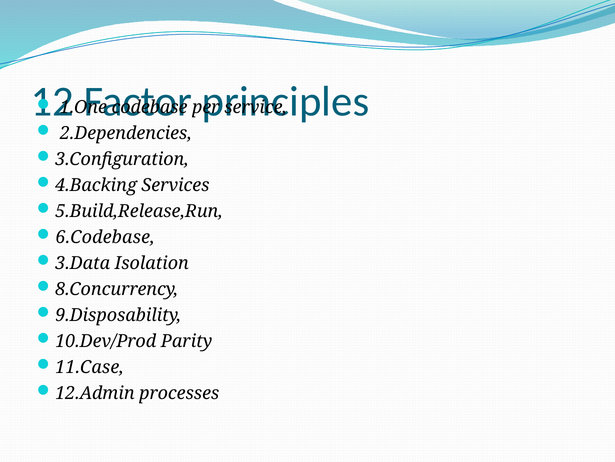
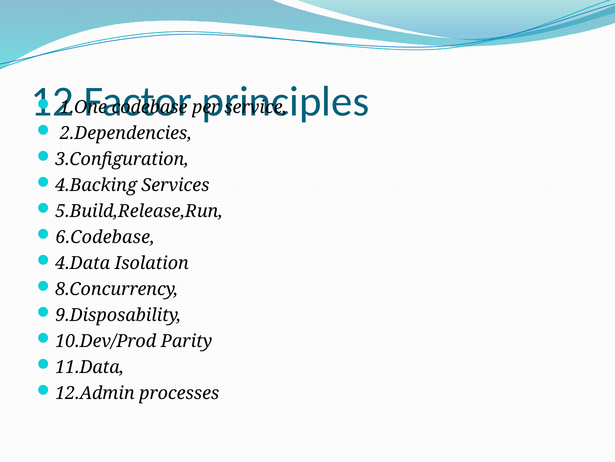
3.Data: 3.Data -> 4.Data
11.Case: 11.Case -> 11.Data
